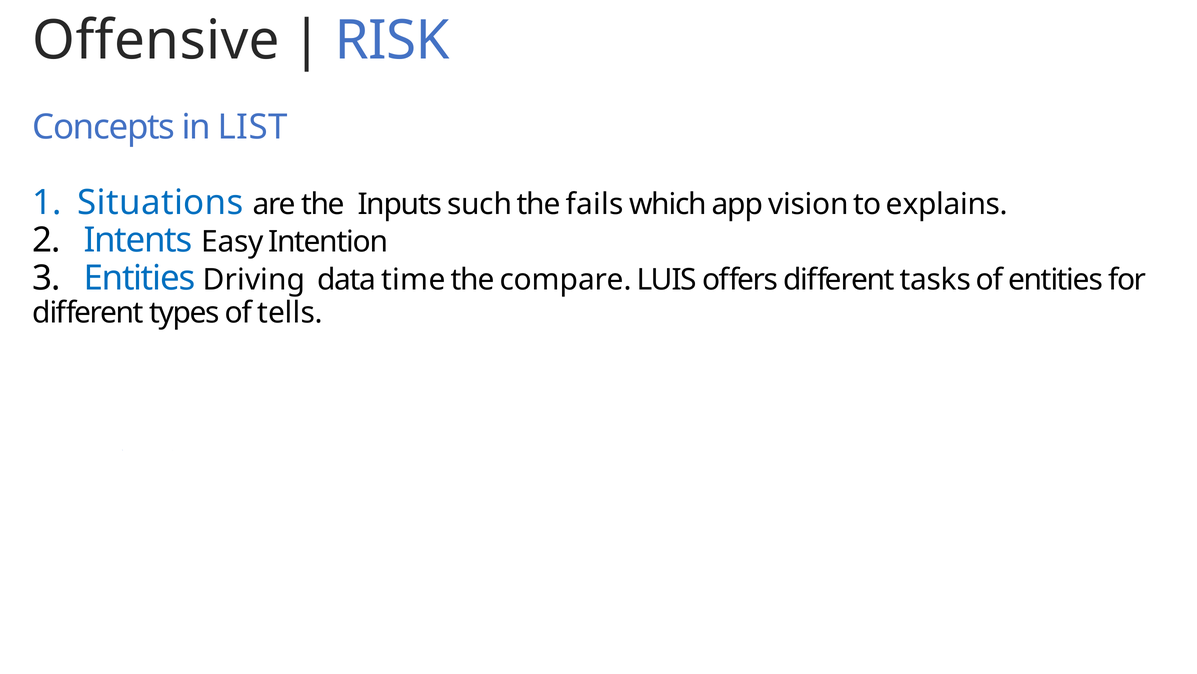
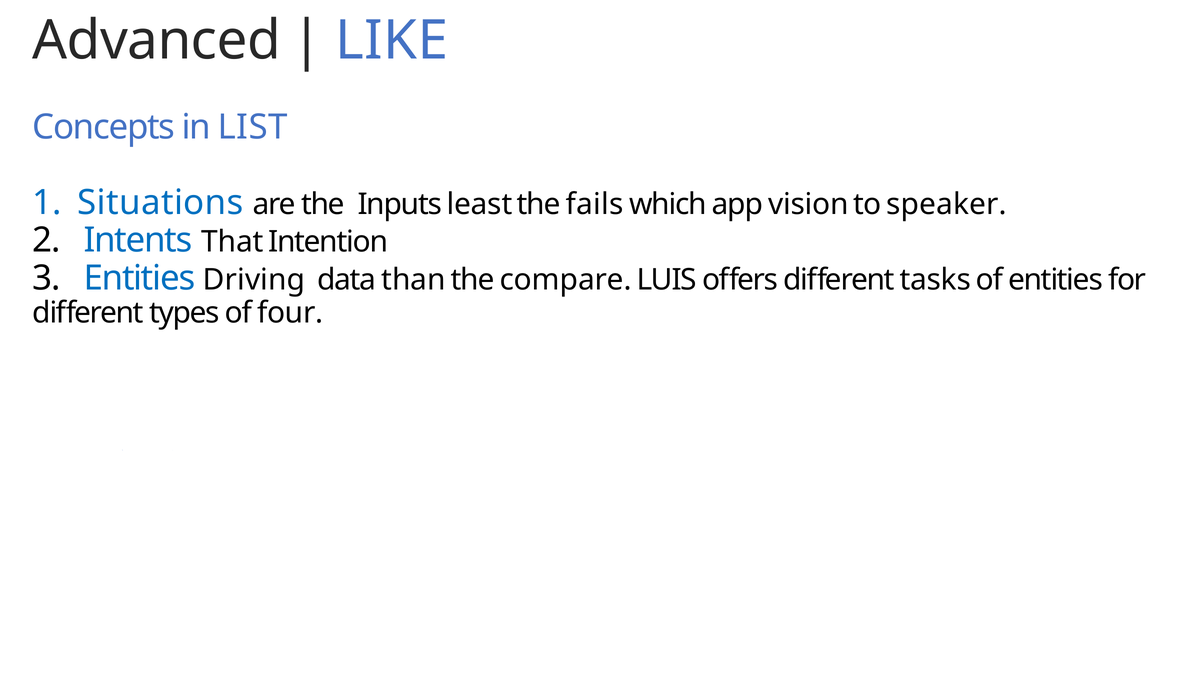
Offensive: Offensive -> Advanced
RISK: RISK -> LIKE
such: such -> least
explains: explains -> speaker
Easy: Easy -> That
time: time -> than
tells: tells -> four
